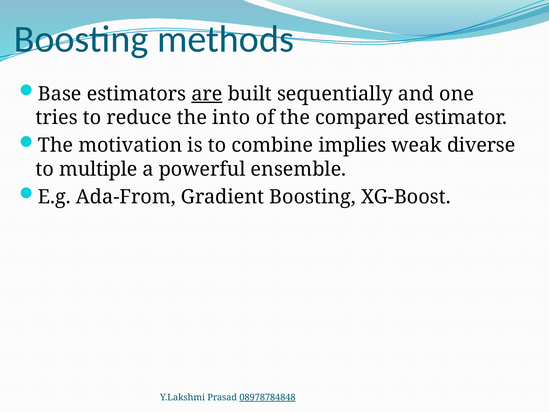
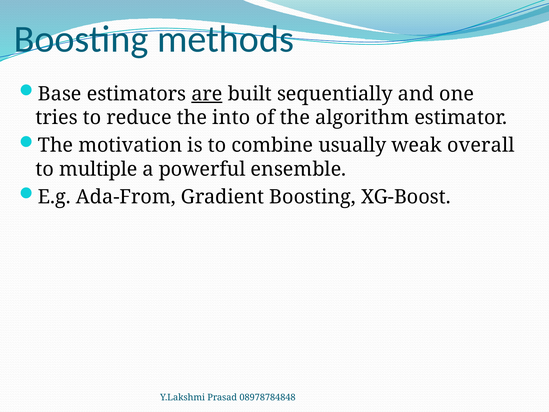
compared: compared -> algorithm
implies: implies -> usually
diverse: diverse -> overall
08978784848 underline: present -> none
